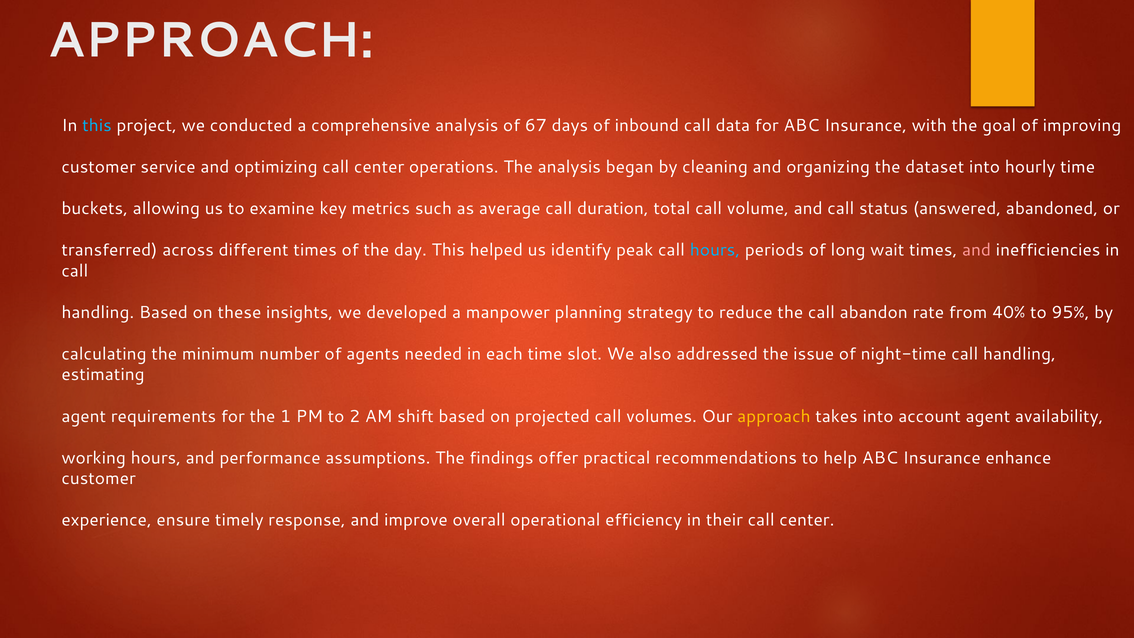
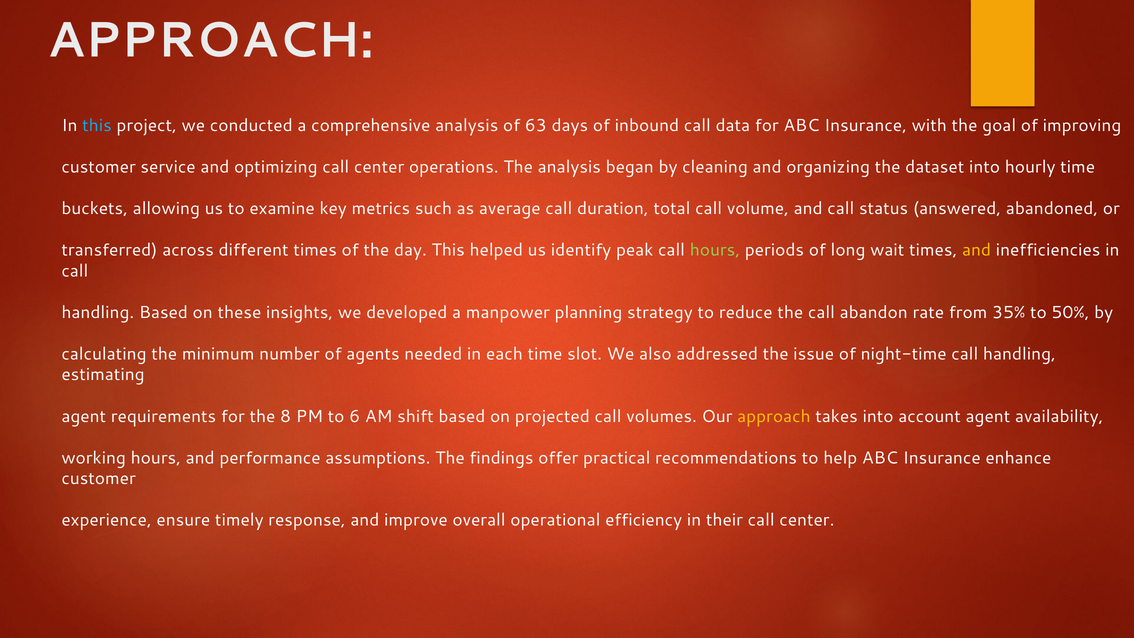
67: 67 -> 63
hours at (715, 250) colour: light blue -> light green
and at (977, 250) colour: pink -> yellow
40%: 40% -> 35%
95%: 95% -> 50%
1: 1 -> 8
2: 2 -> 6
